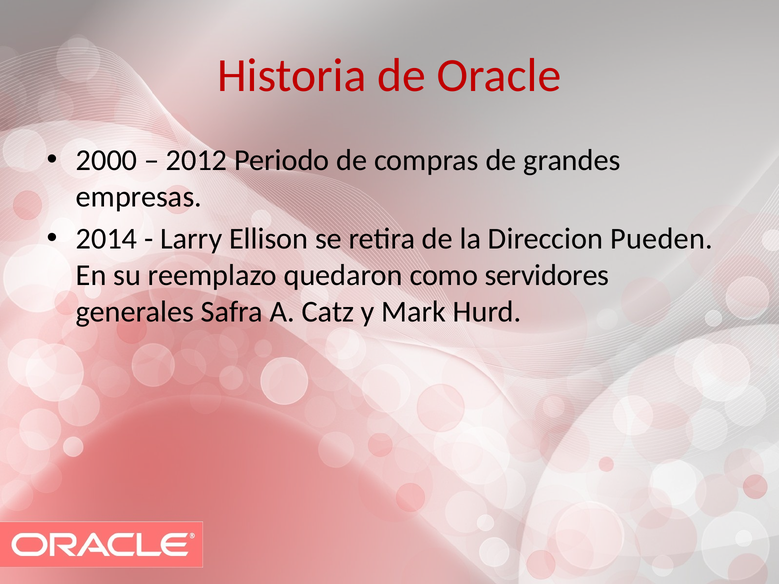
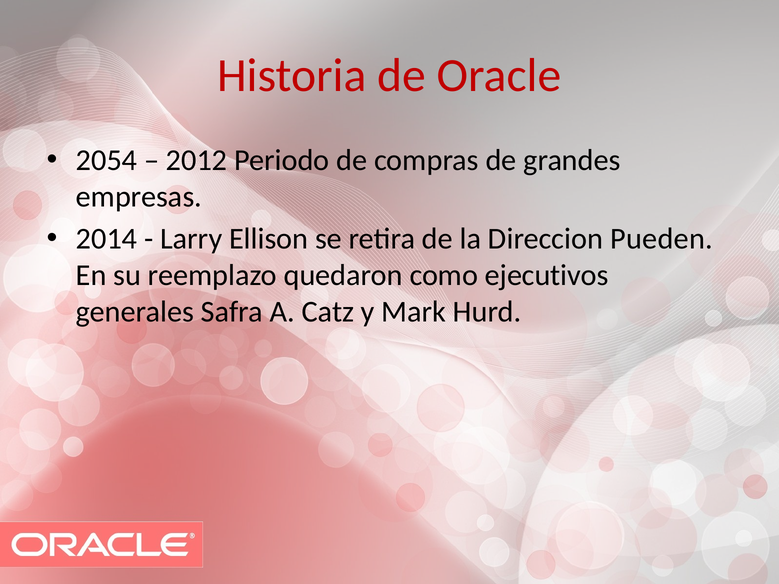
2000: 2000 -> 2054
servidores: servidores -> ejecutivos
